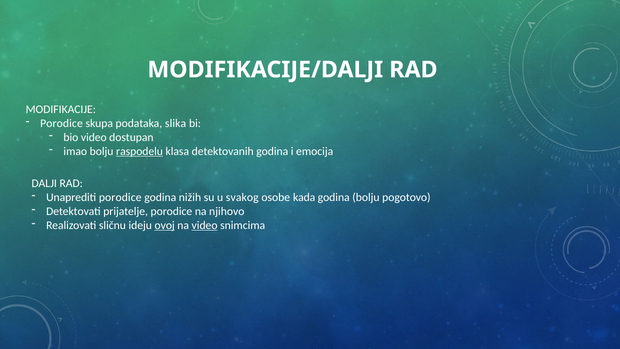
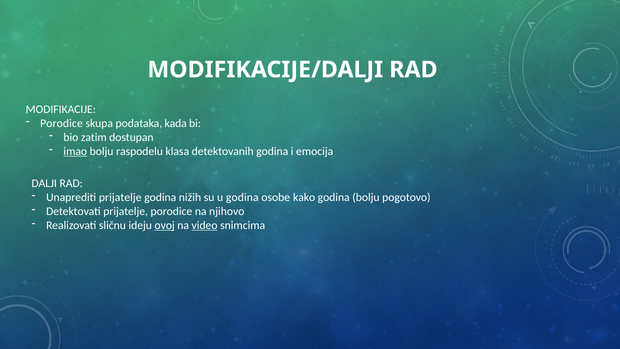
slika: slika -> kada
bio video: video -> zatim
imao underline: none -> present
raspodelu underline: present -> none
Unaprediti porodice: porodice -> prijatelje
u svakog: svakog -> godina
kada: kada -> kako
